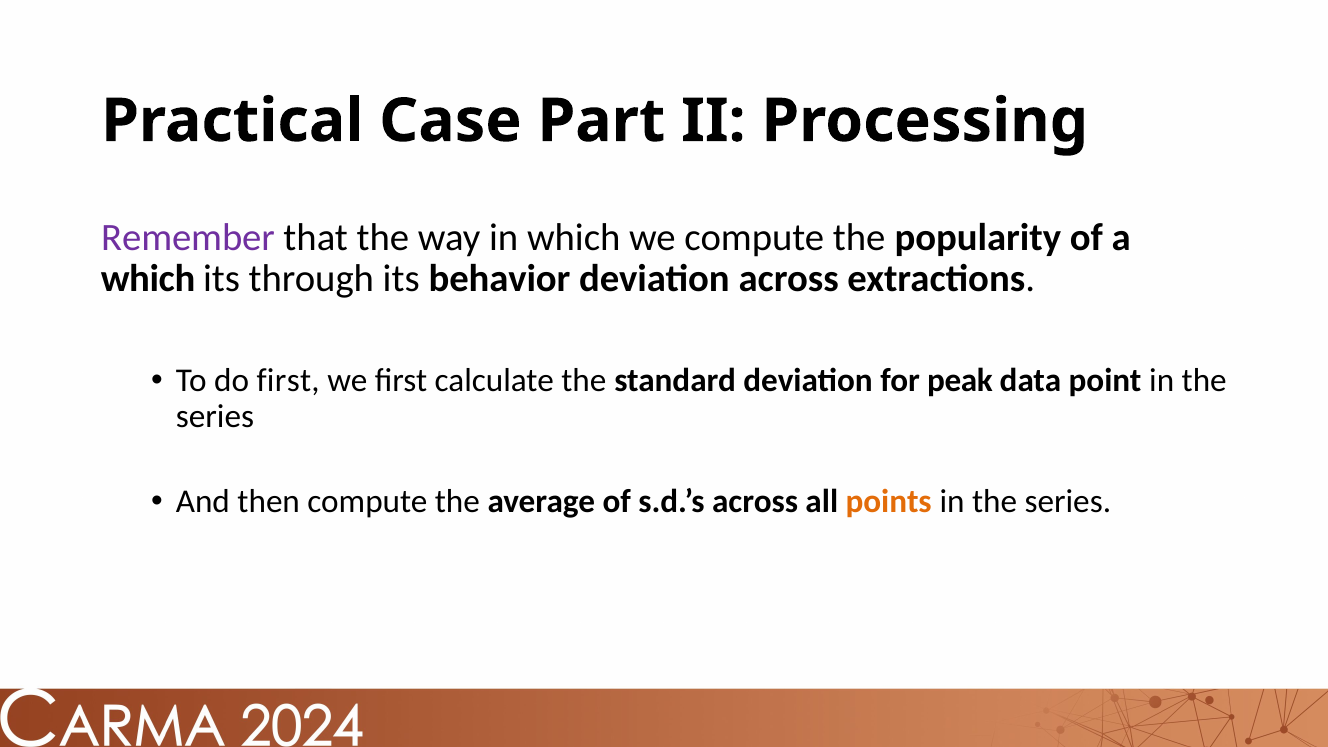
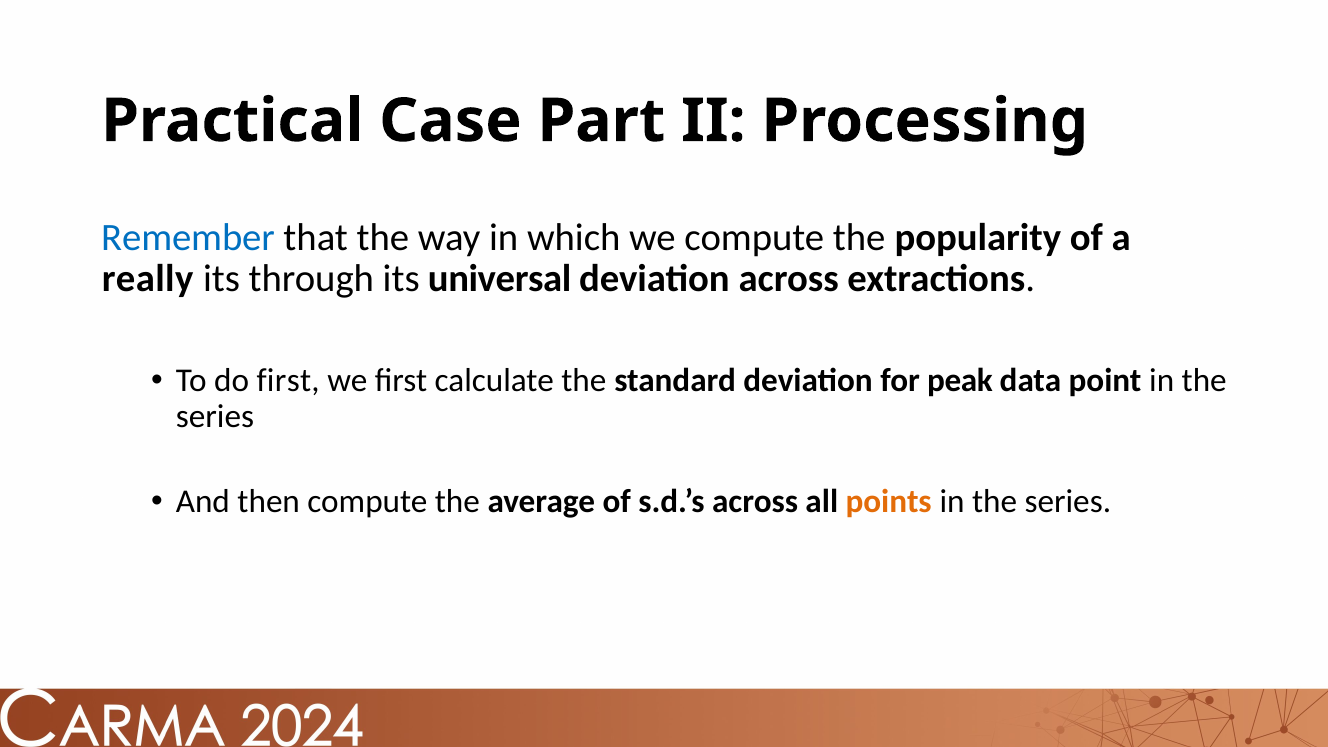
Remember colour: purple -> blue
which at (148, 279): which -> really
behavior: behavior -> universal
